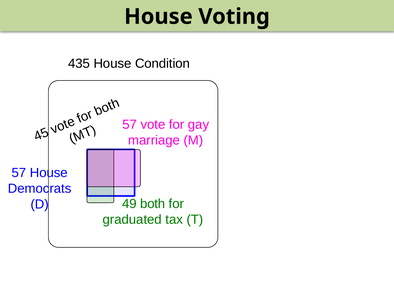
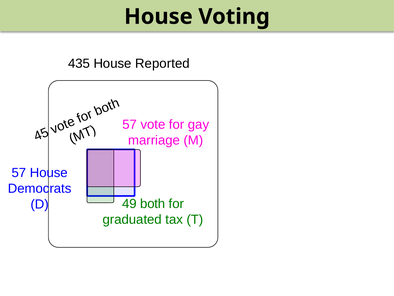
Condition: Condition -> Reported
